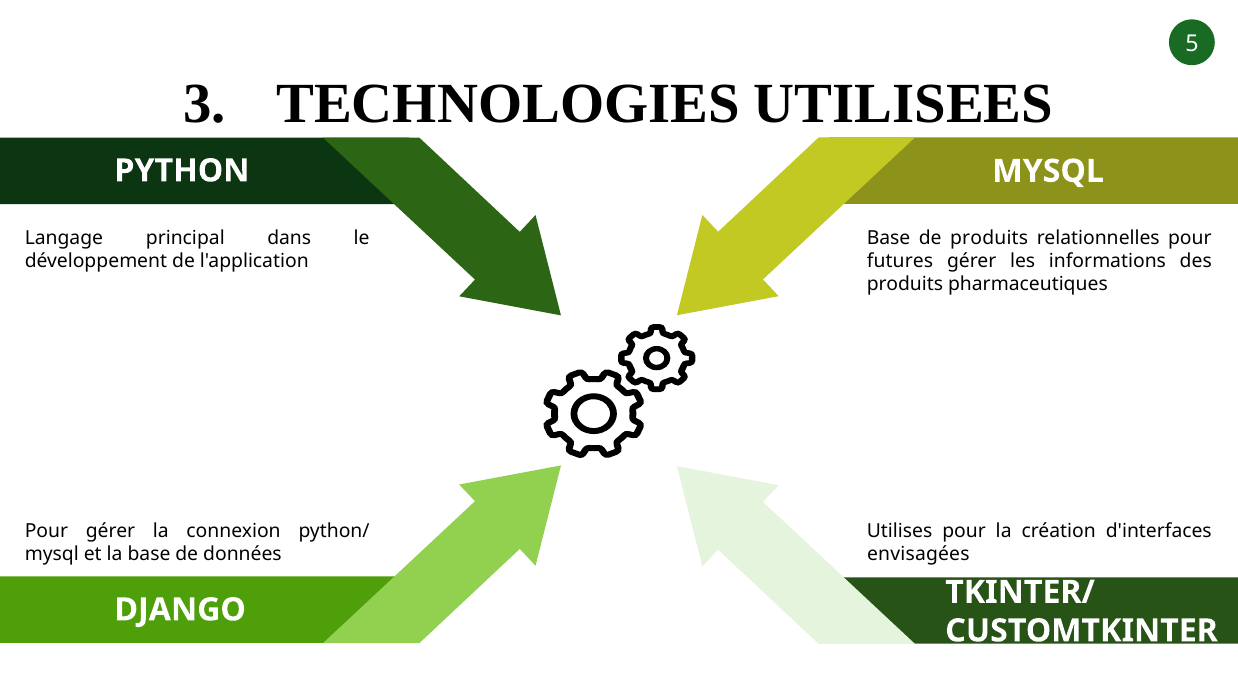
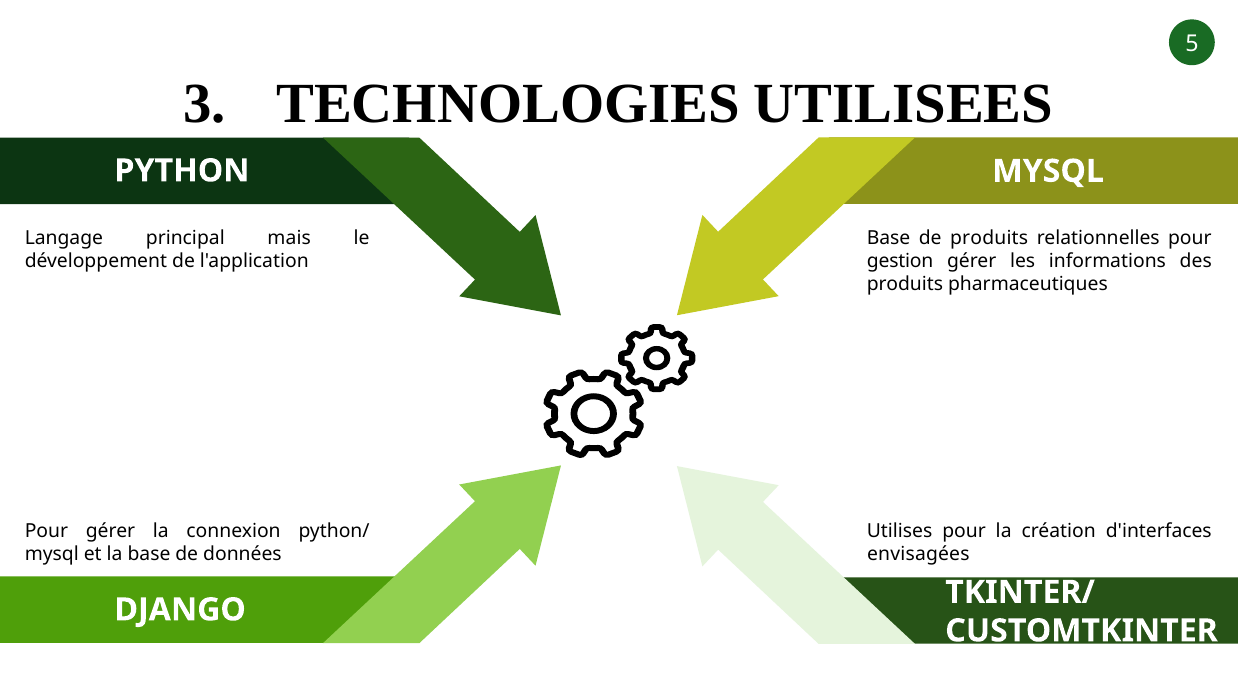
dans: dans -> mais
futures: futures -> gestion
